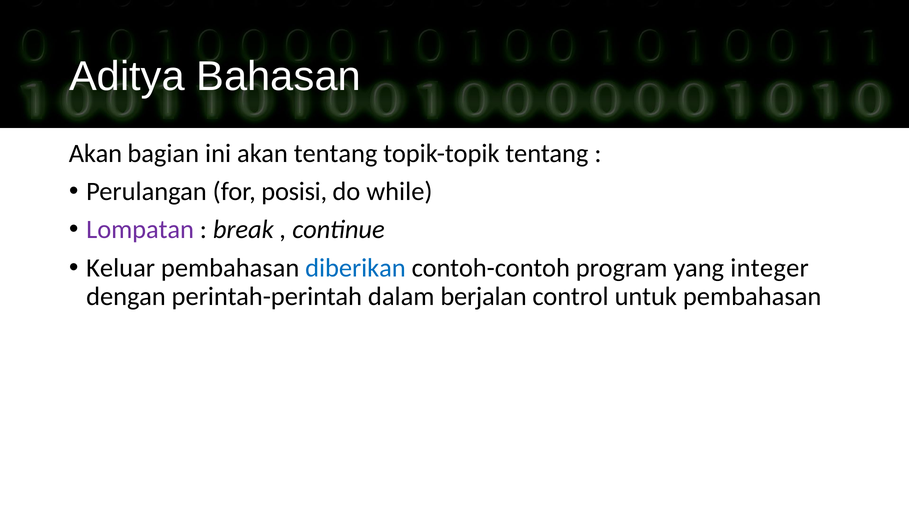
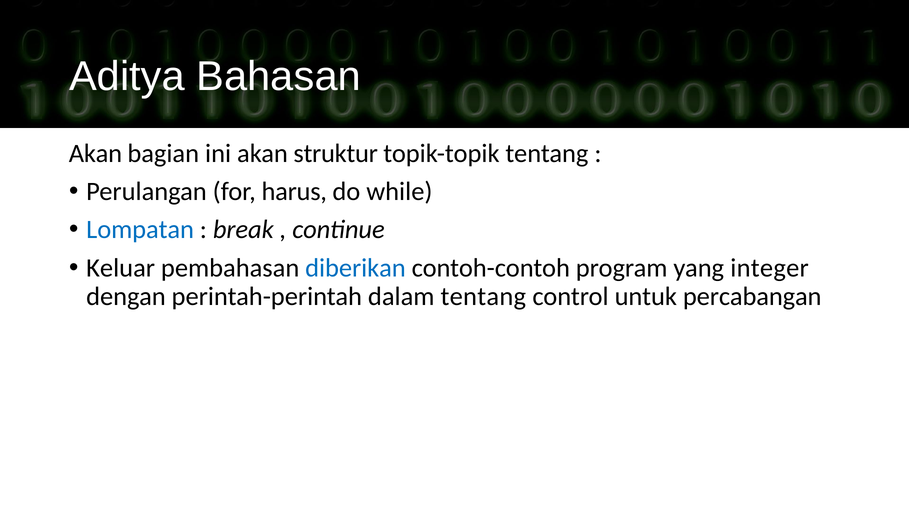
akan tentang: tentang -> struktur
posisi: posisi -> harus
Lompatan colour: purple -> blue
dalam berjalan: berjalan -> tentang
untuk pembahasan: pembahasan -> percabangan
